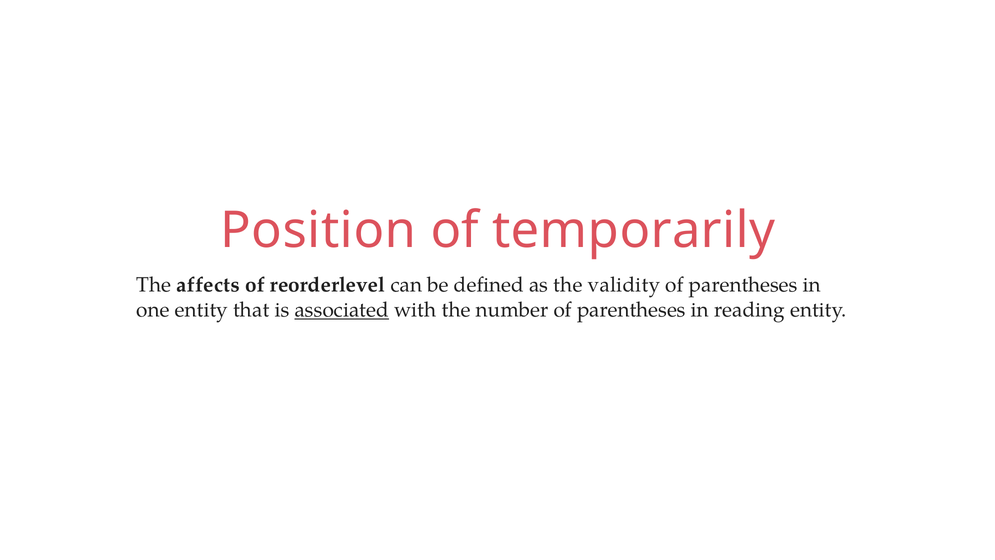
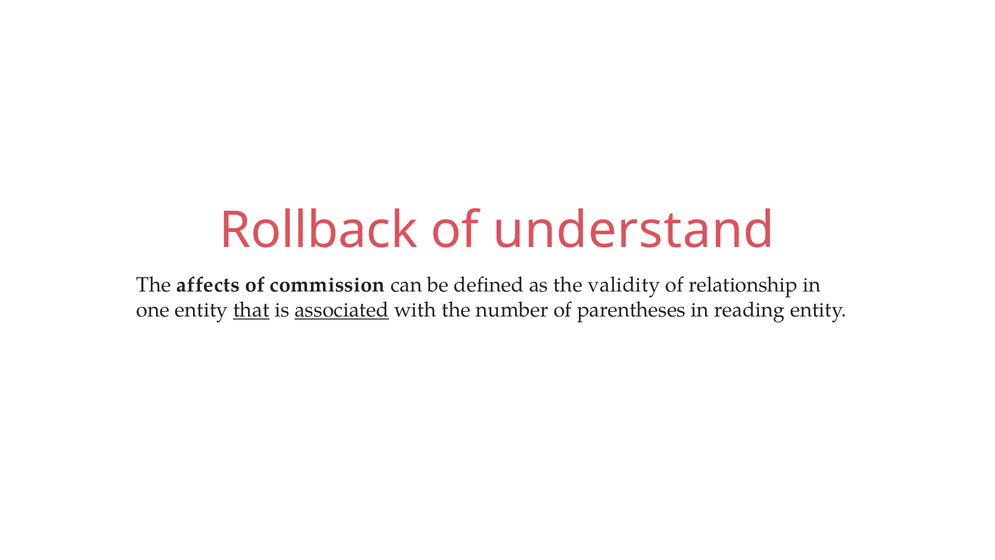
Position: Position -> Rollback
temporarily: temporarily -> understand
reorderlevel: reorderlevel -> commission
parentheses at (743, 285): parentheses -> relationship
that underline: none -> present
